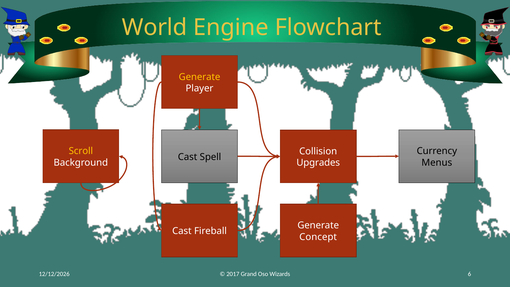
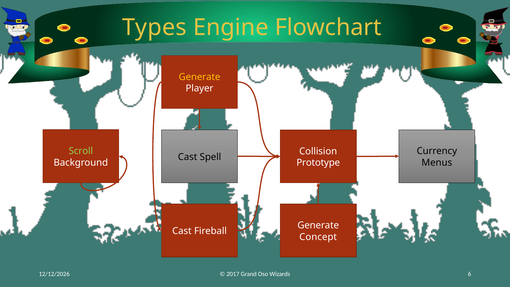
World: World -> Types
Scroll colour: yellow -> light green
Upgrades: Upgrades -> Prototype
